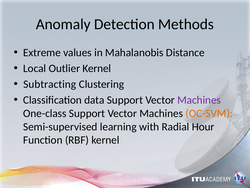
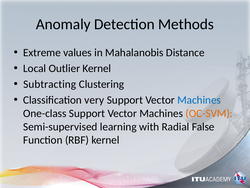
data: data -> very
Machines at (199, 100) colour: purple -> blue
Hour: Hour -> False
